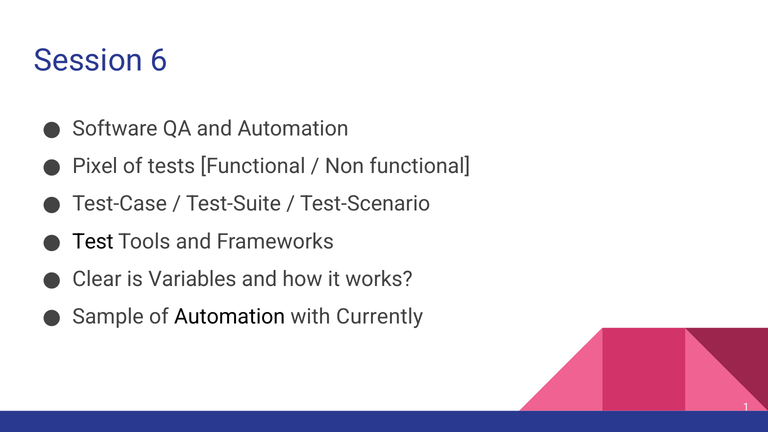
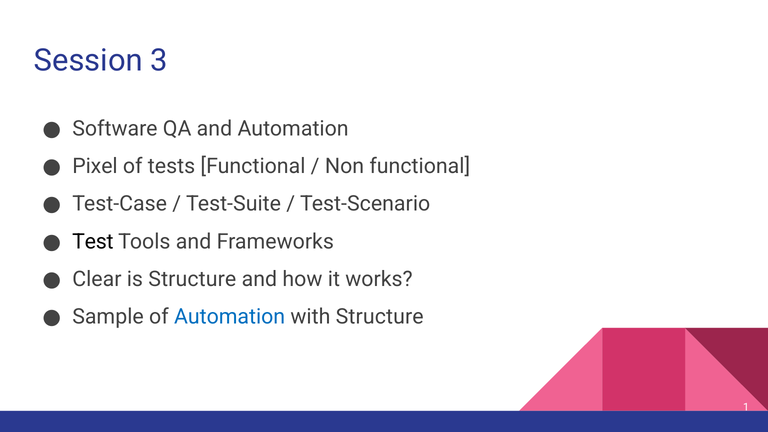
6: 6 -> 3
is Variables: Variables -> Structure
Automation at (230, 317) colour: black -> blue
with Currently: Currently -> Structure
